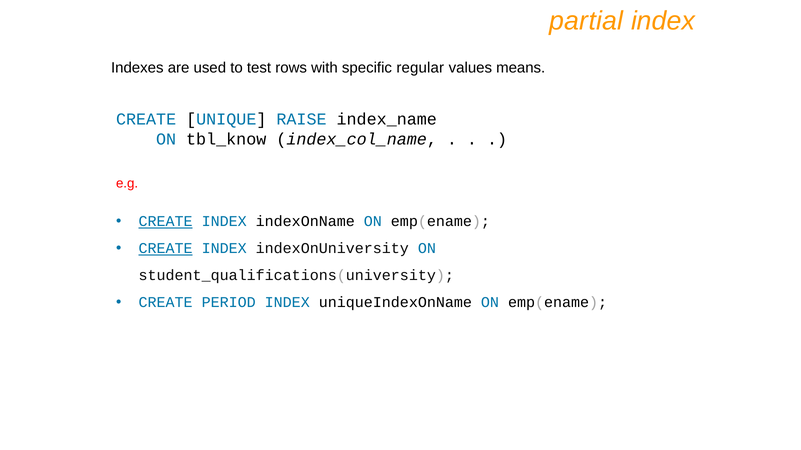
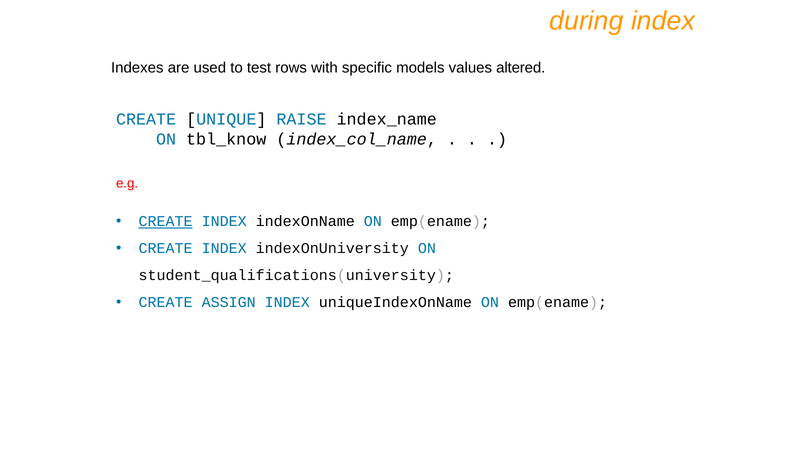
partial: partial -> during
regular: regular -> models
means: means -> altered
CREATE at (166, 249) underline: present -> none
PERIOD: PERIOD -> ASSIGN
